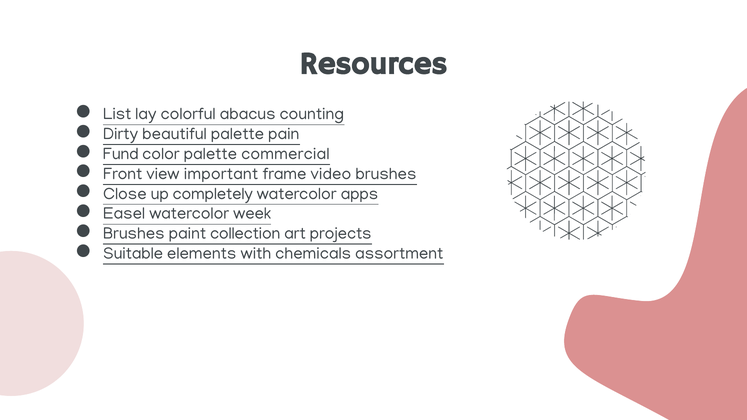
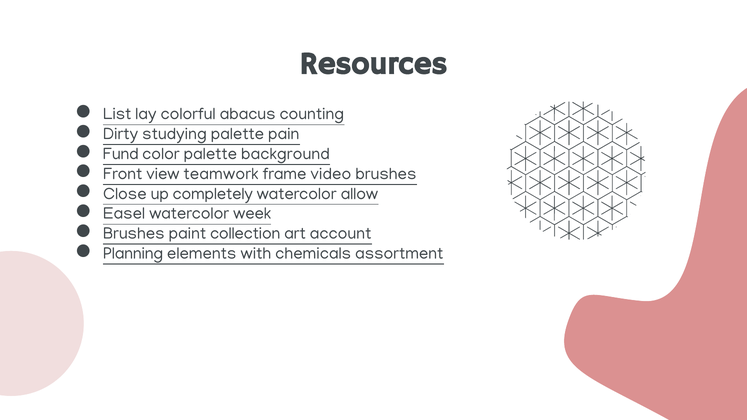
beautiful: beautiful -> studying
commercial: commercial -> background
important: important -> teamwork
apps: apps -> allow
projects: projects -> account
Suitable: Suitable -> Planning
